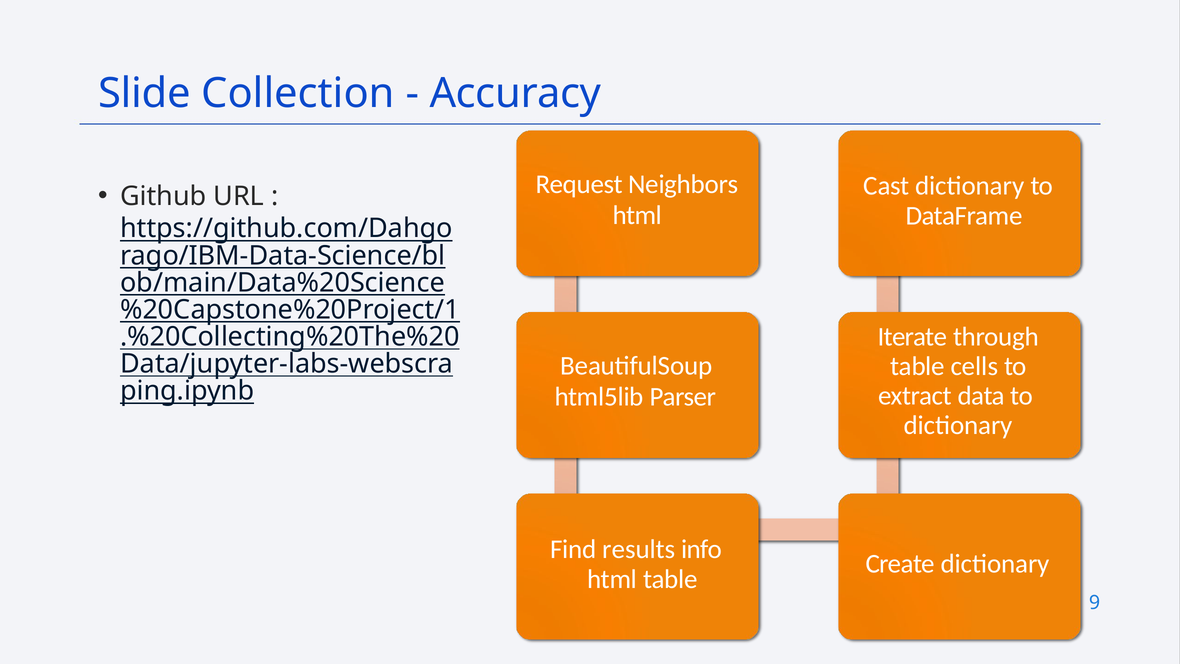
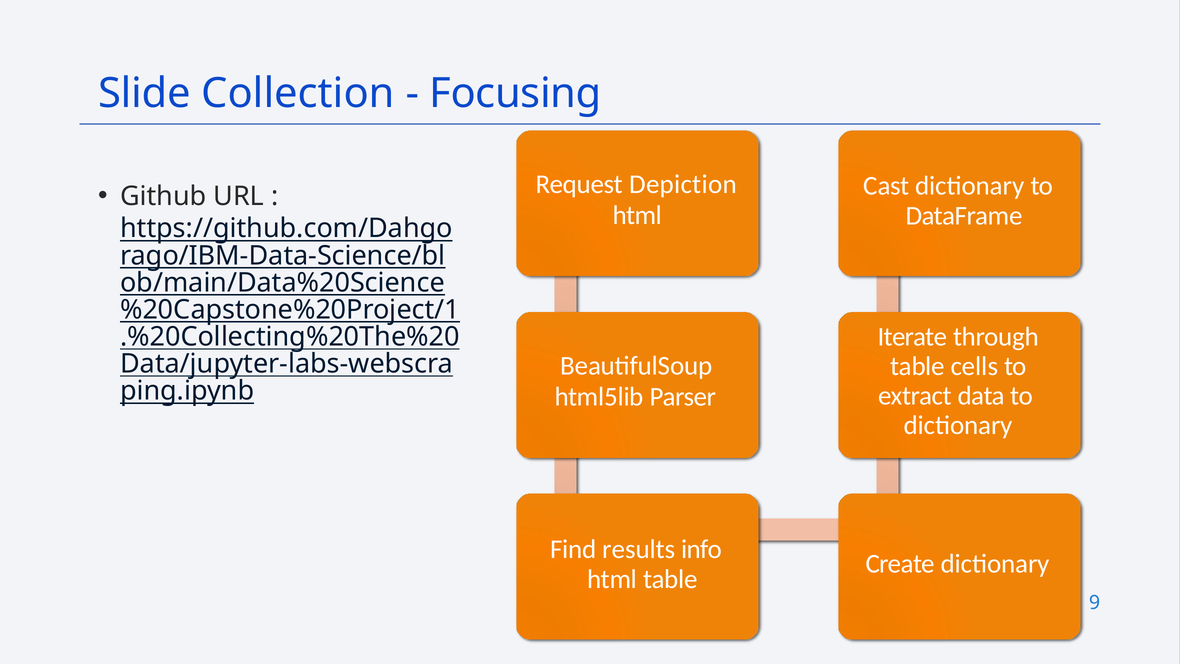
Accuracy: Accuracy -> Focusing
Neighbors: Neighbors -> Depiction
